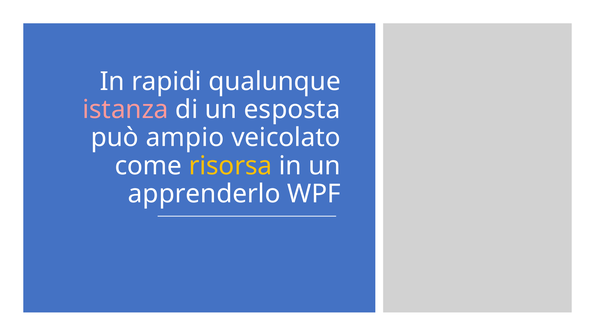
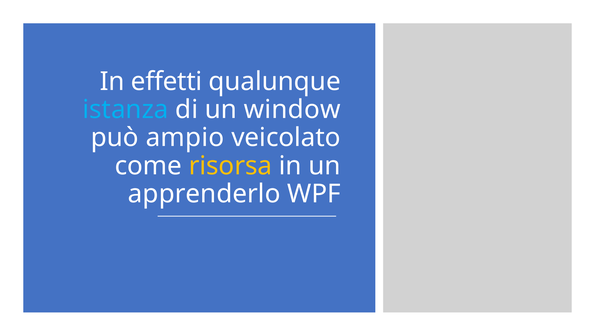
rapidi: rapidi -> effetti
istanza colour: pink -> light blue
esposta: esposta -> window
